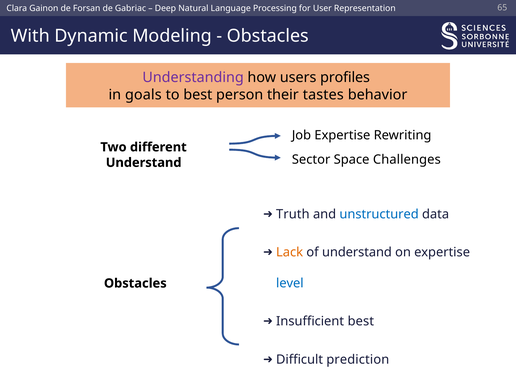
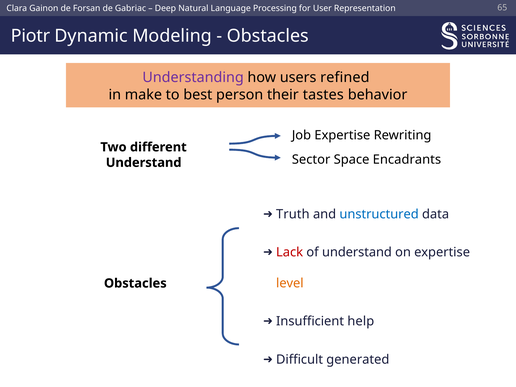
With: With -> Piotr
profiles: profiles -> refined
goals: goals -> make
Challenges: Challenges -> Encadrants
Lack colour: orange -> red
level colour: blue -> orange
Insufficient best: best -> help
prediction: prediction -> generated
